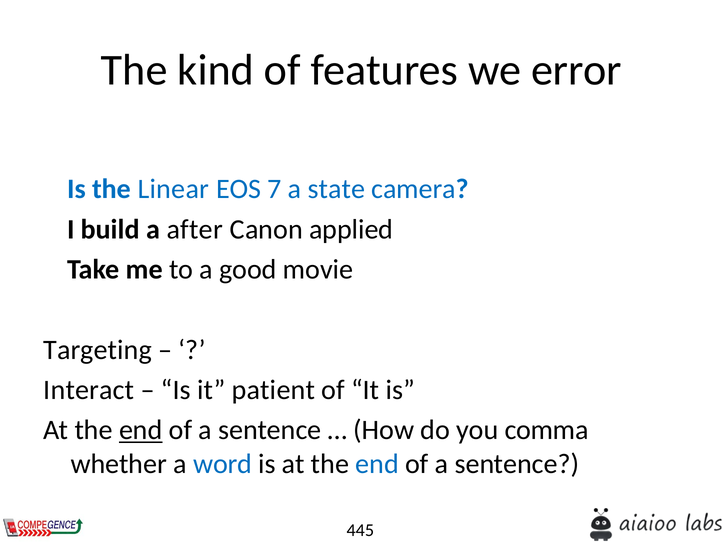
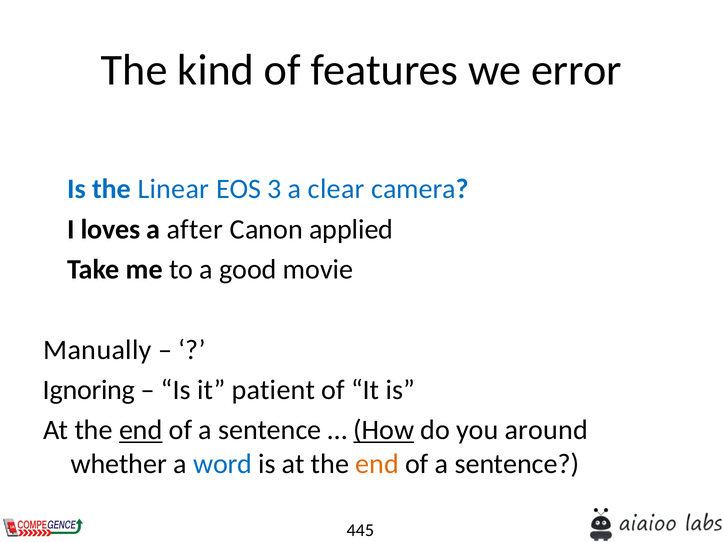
7: 7 -> 3
state: state -> clear
build: build -> loves
Targeting: Targeting -> Manually
Interact: Interact -> Ignoring
How underline: none -> present
comma: comma -> around
end at (377, 464) colour: blue -> orange
